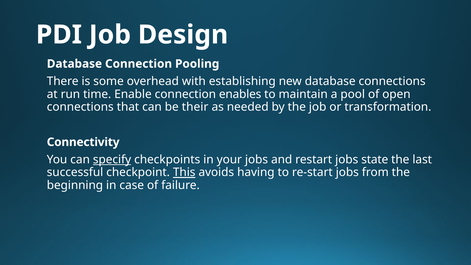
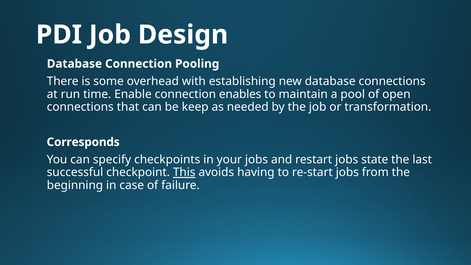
their: their -> keep
Connectivity: Connectivity -> Corresponds
specify underline: present -> none
